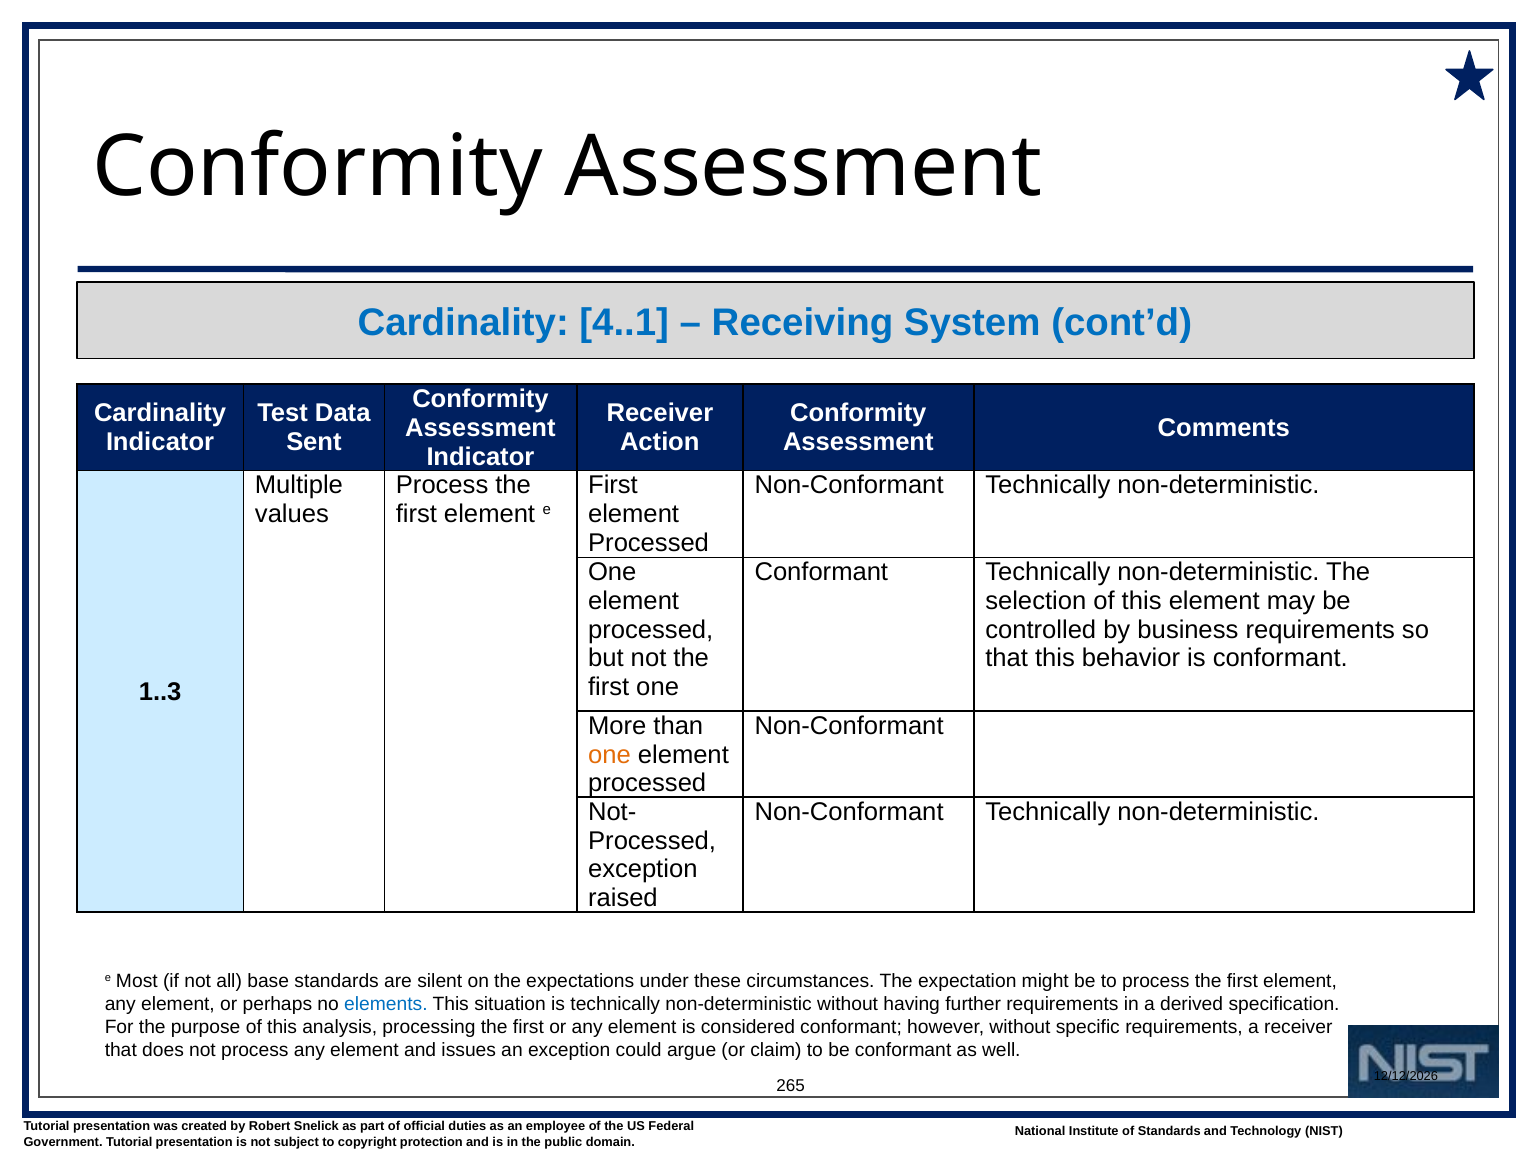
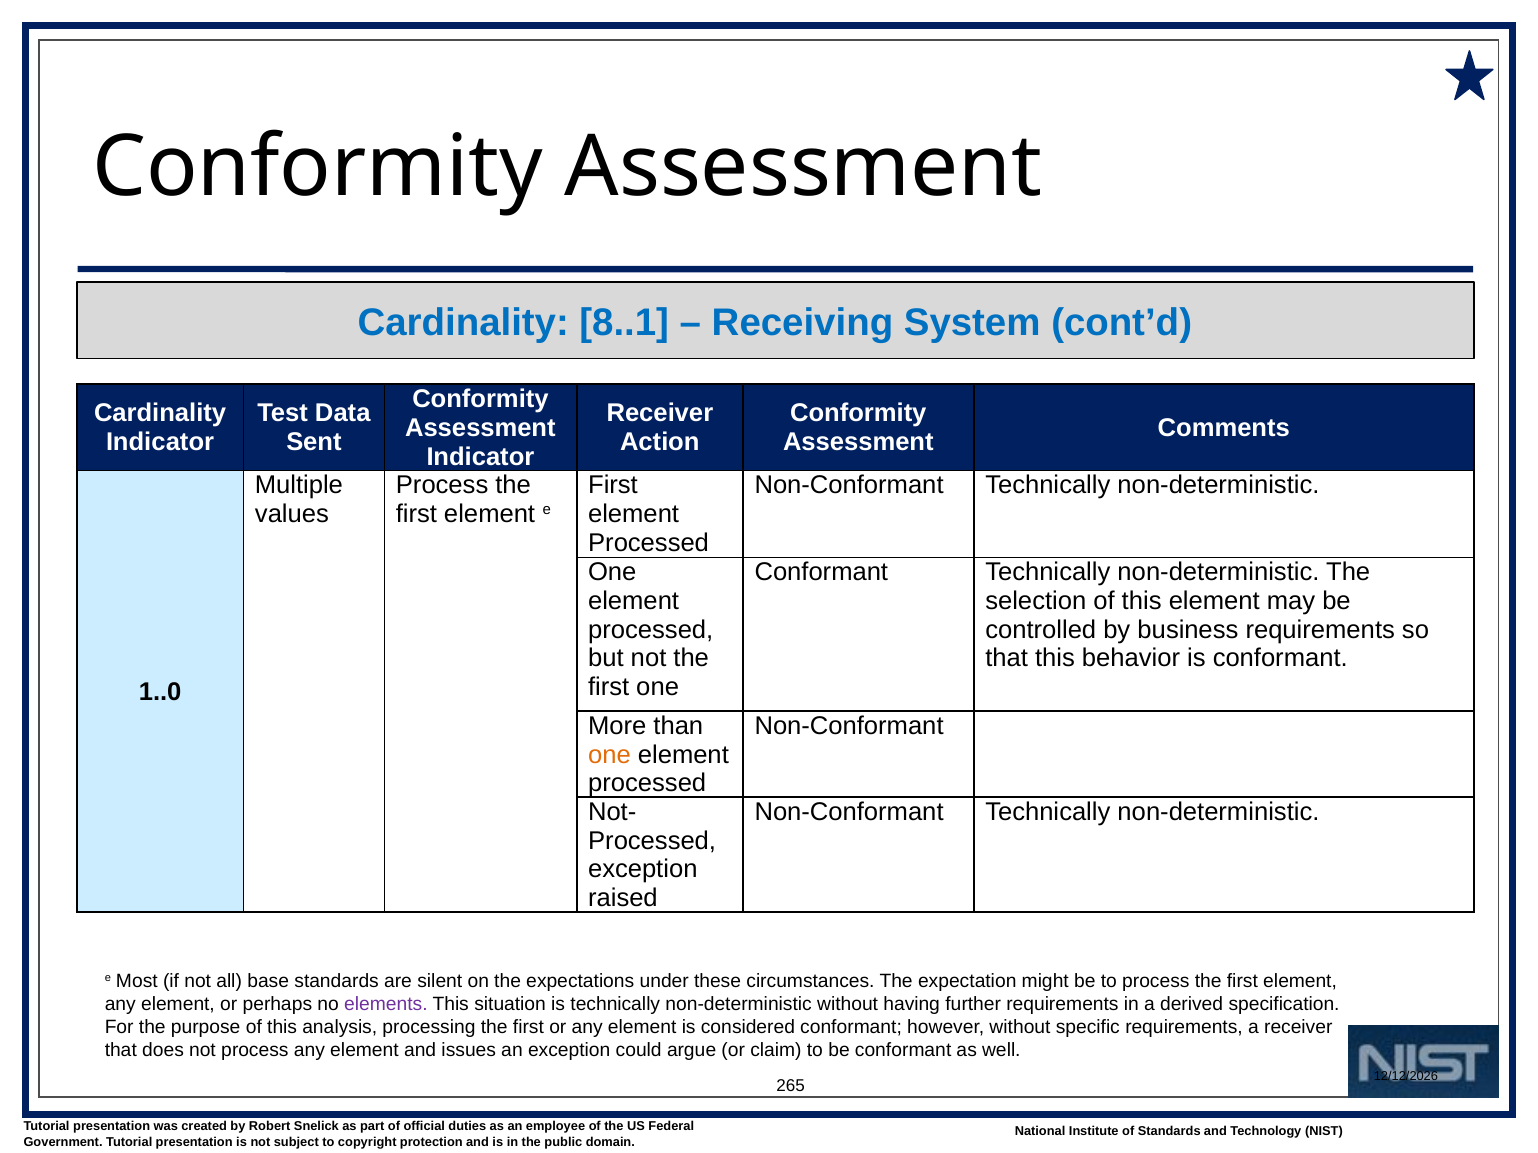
4..1: 4..1 -> 8..1
1..3: 1..3 -> 1..0
elements colour: blue -> purple
